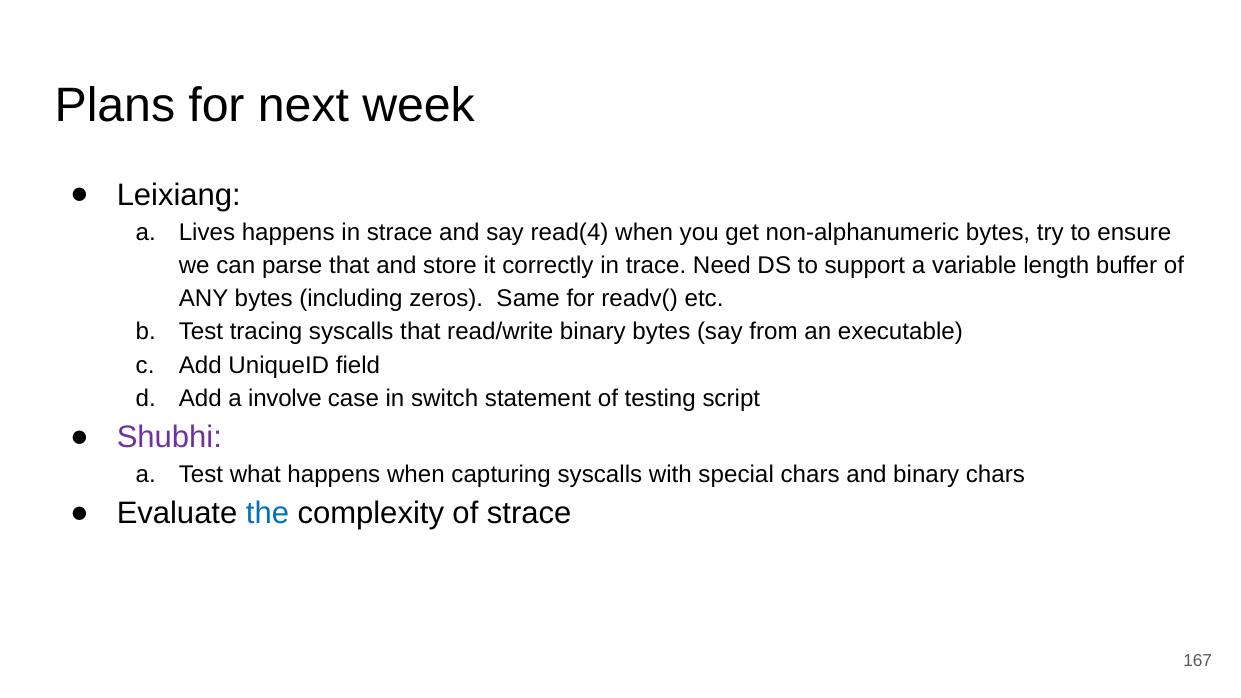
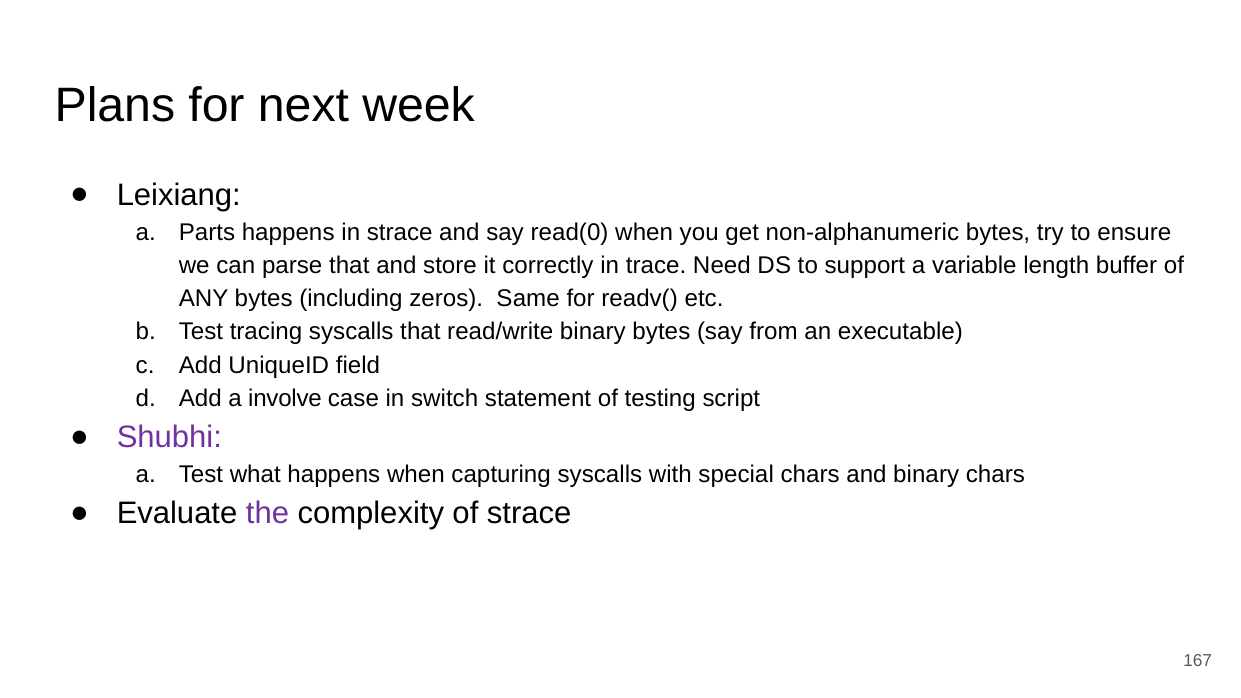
Lives: Lives -> Parts
read(4: read(4 -> read(0
the colour: blue -> purple
